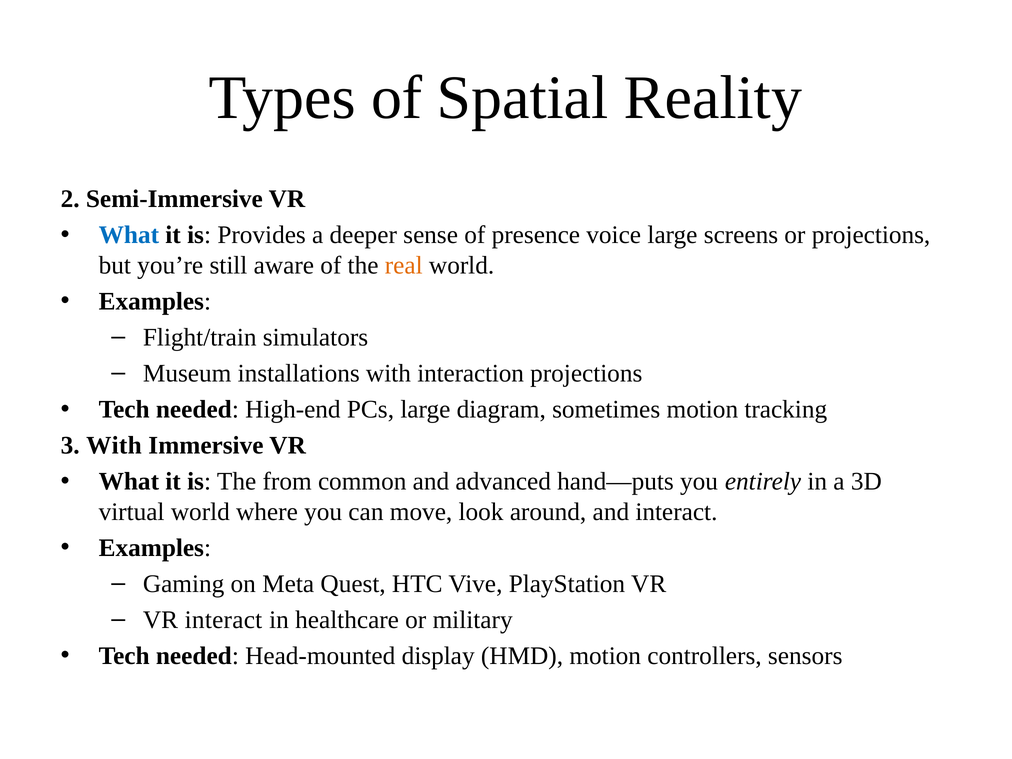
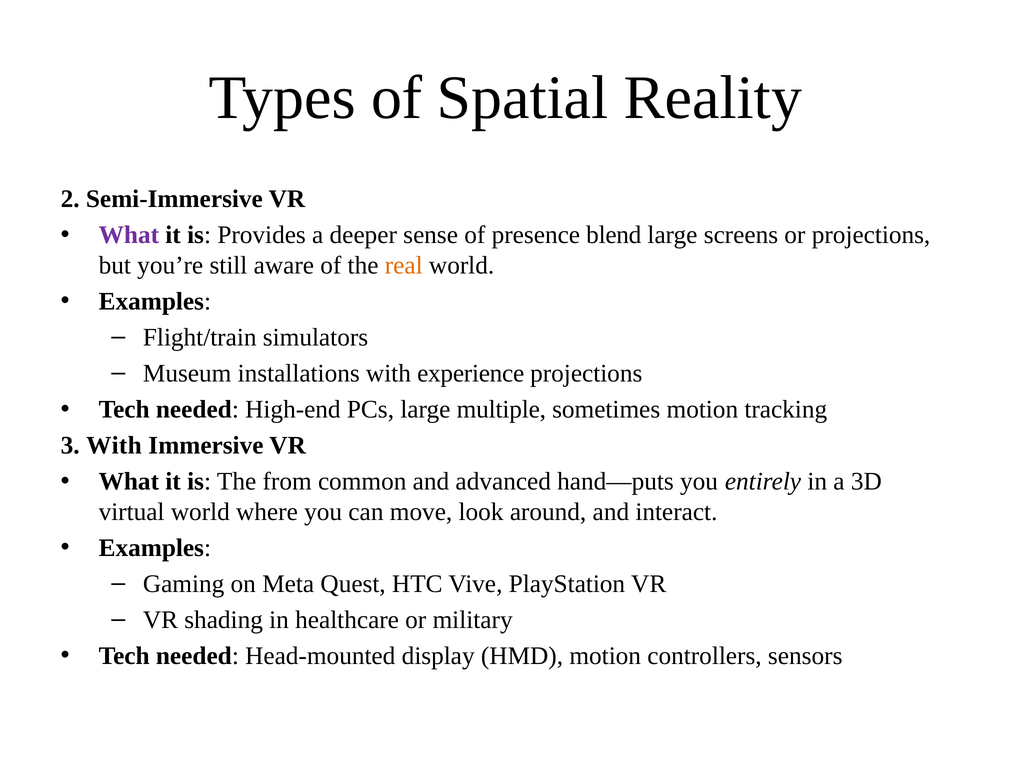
What at (129, 235) colour: blue -> purple
voice: voice -> blend
interaction: interaction -> experience
diagram: diagram -> multiple
VR interact: interact -> shading
